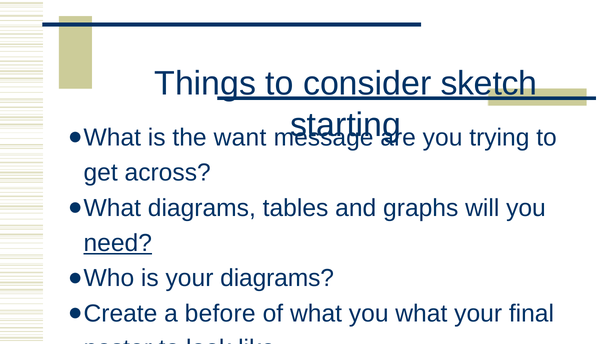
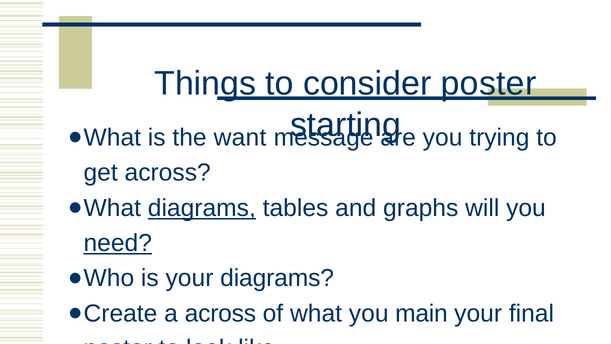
consider sketch: sketch -> poster
diagrams at (202, 208) underline: none -> present
a before: before -> across
you what: what -> main
